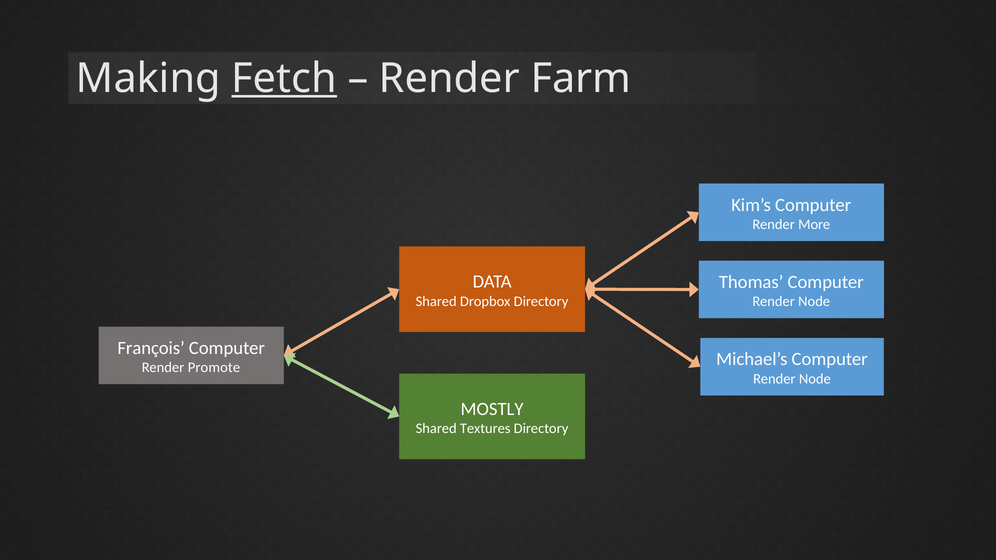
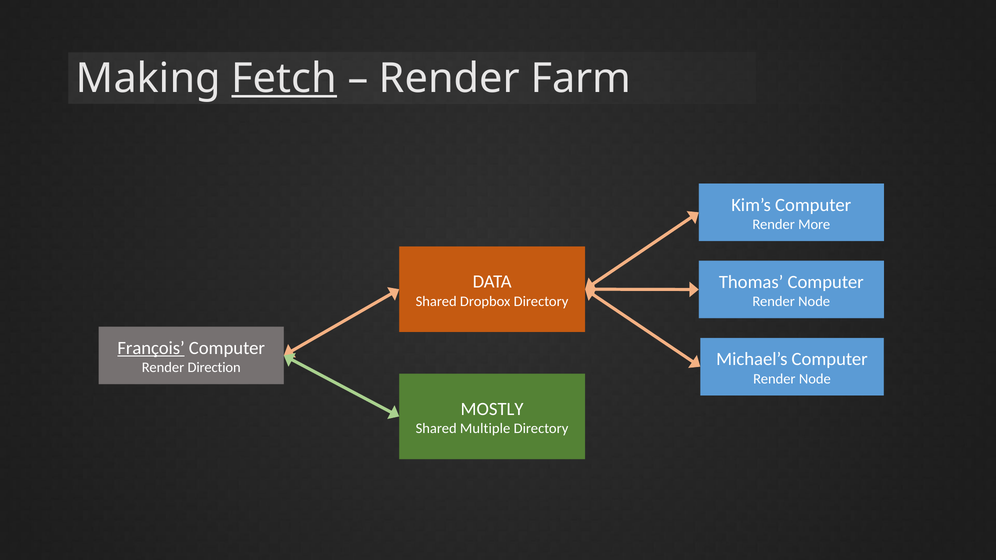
François underline: none -> present
Promote: Promote -> Direction
Textures: Textures -> Multiple
